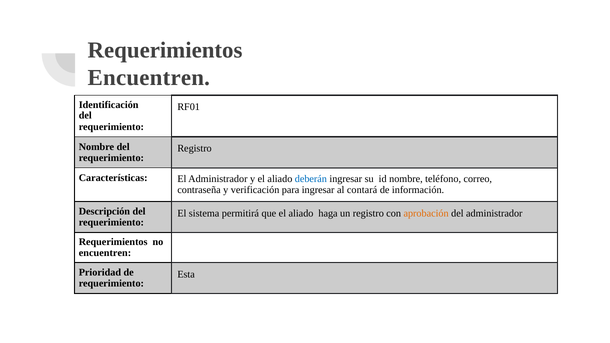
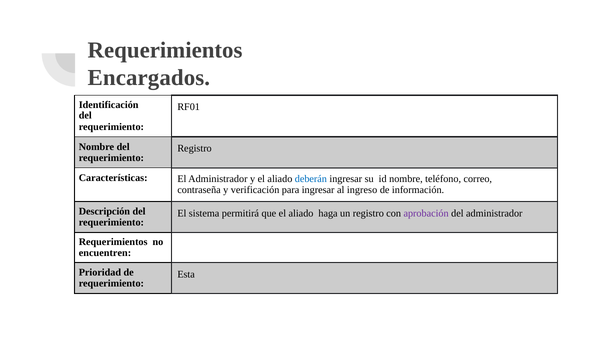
Encuentren at (149, 78): Encuentren -> Encargados
contará: contará -> ingreso
aprobación colour: orange -> purple
